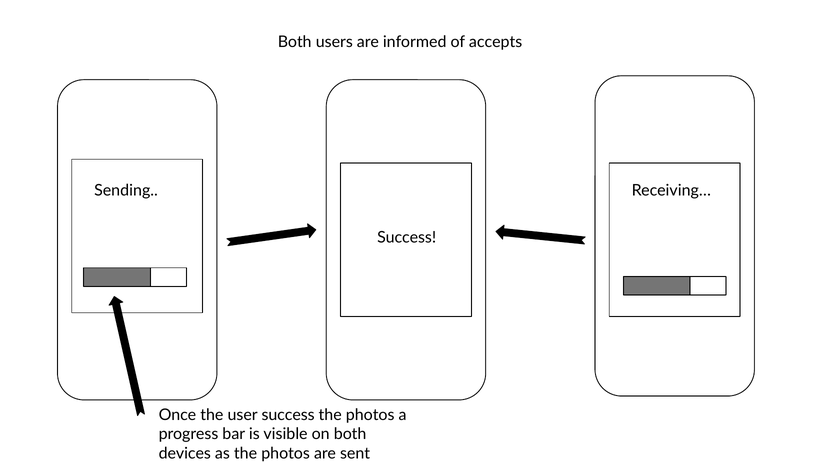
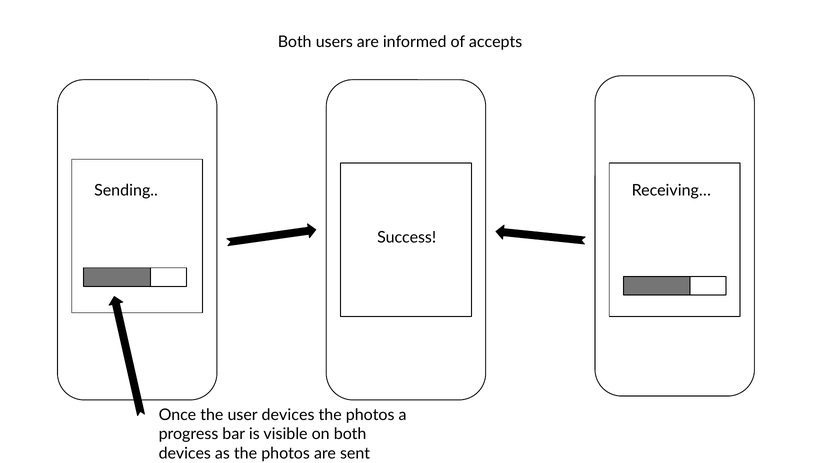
user success: success -> devices
